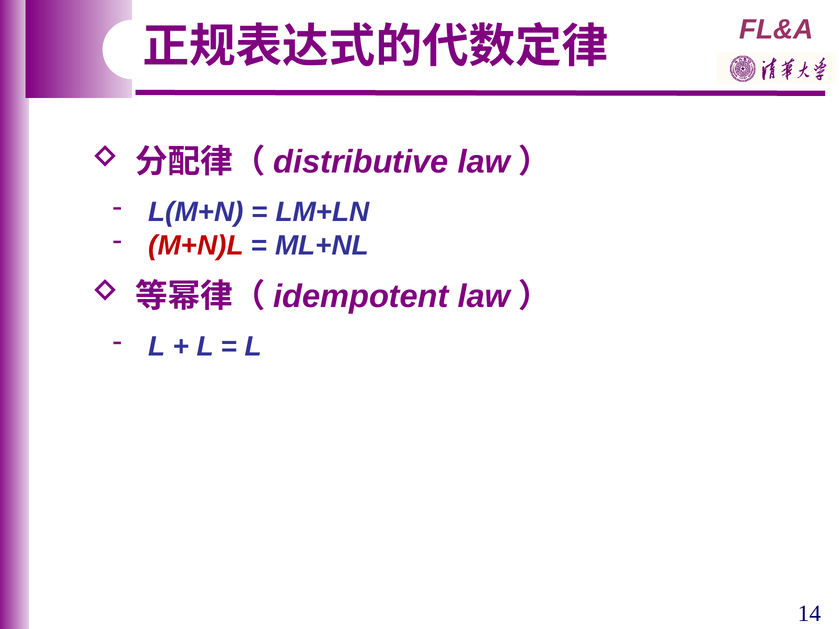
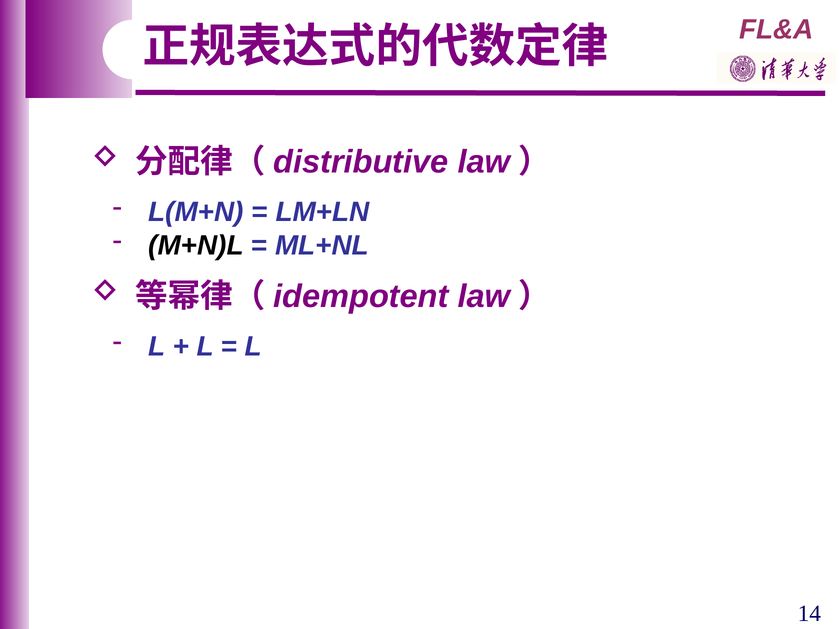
M+N)L colour: red -> black
